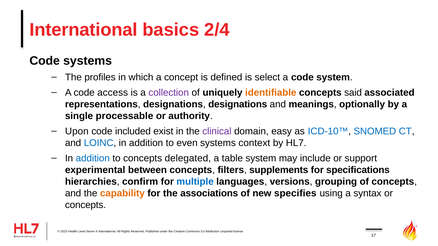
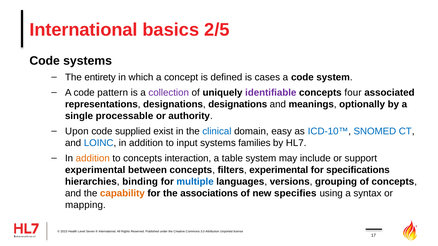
2/4: 2/4 -> 2/5
profiles: profiles -> entirety
select: select -> cases
access: access -> pattern
identifiable colour: orange -> purple
said: said -> four
included: included -> supplied
clinical colour: purple -> blue
even: even -> input
context: context -> families
addition at (93, 158) colour: blue -> orange
delegated: delegated -> interaction
filters supplements: supplements -> experimental
confirm: confirm -> binding
concepts at (86, 205): concepts -> mapping
